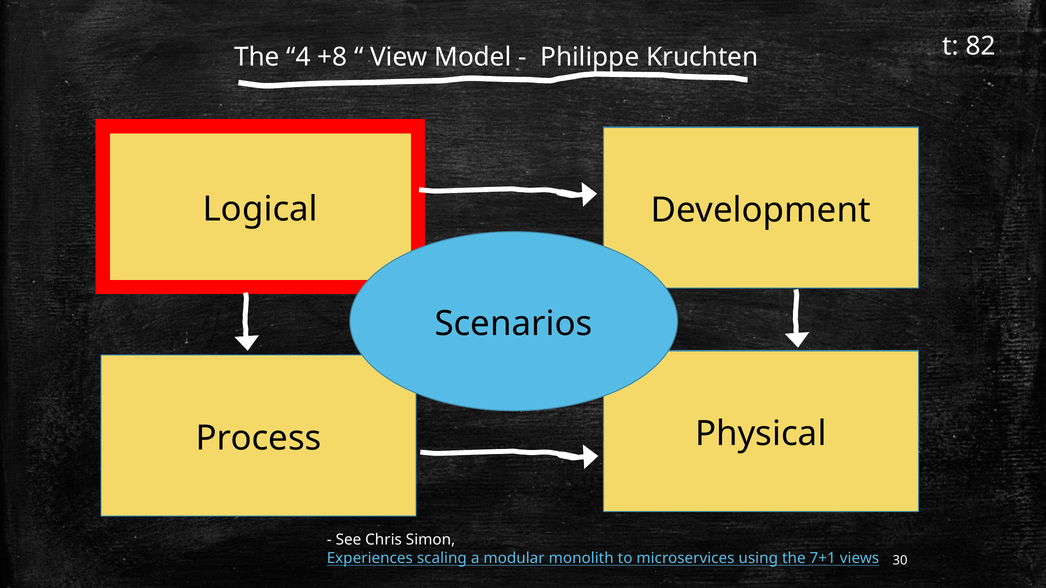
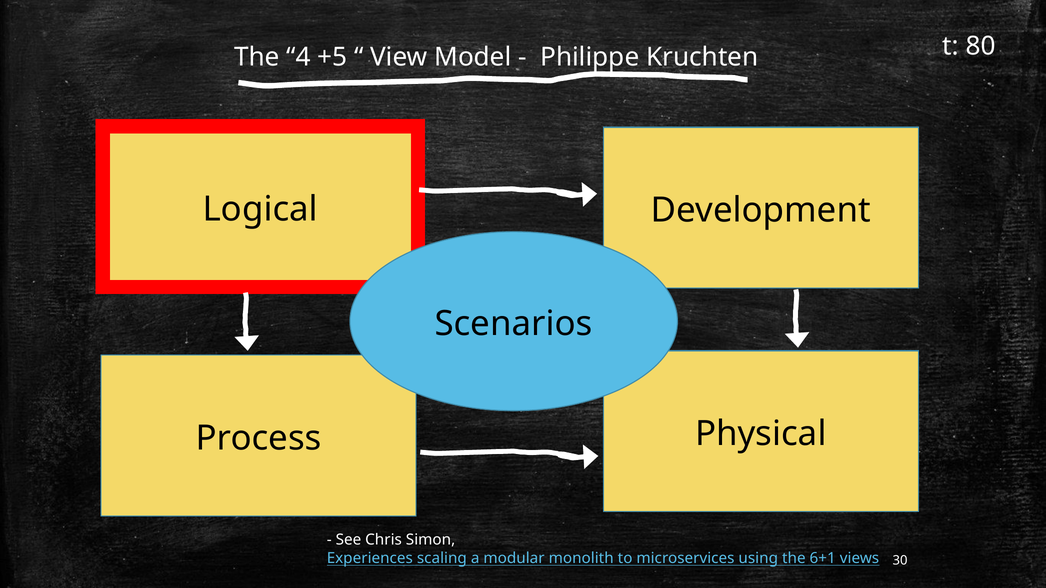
82: 82 -> 80
+8: +8 -> +5
7+1: 7+1 -> 6+1
